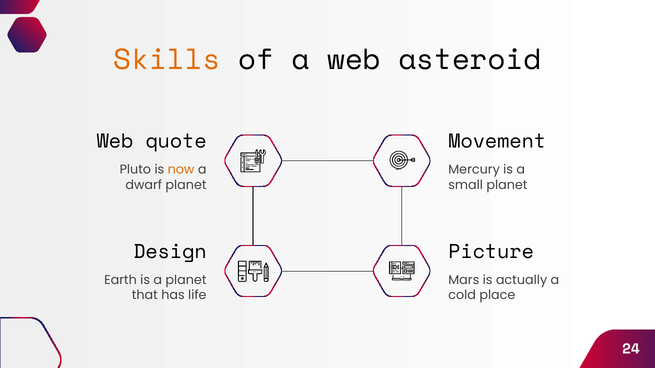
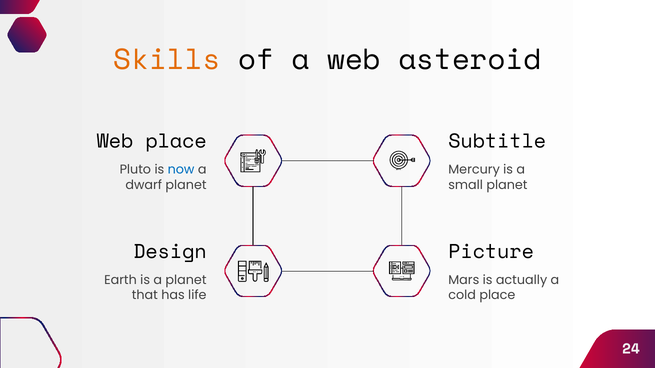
Web quote: quote -> place
Movement: Movement -> Subtitle
now colour: orange -> blue
